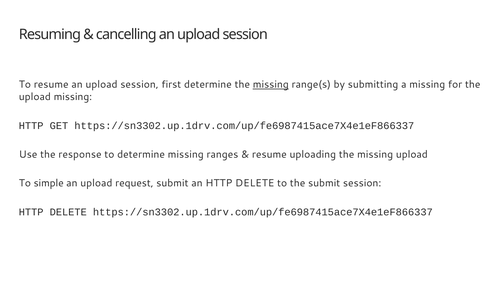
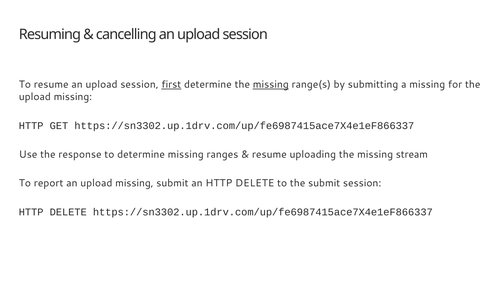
first underline: none -> present
missing upload: upload -> stream
simple: simple -> report
an upload request: request -> missing
